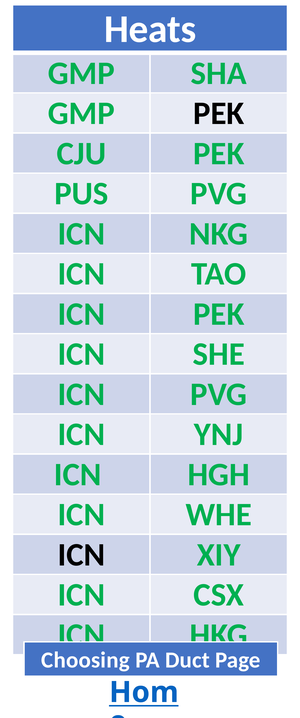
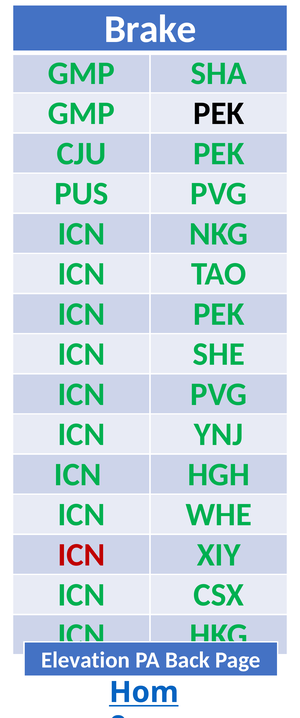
Heats: Heats -> Brake
ICN at (81, 555) colour: black -> red
Choosing: Choosing -> Elevation
Duct: Duct -> Back
